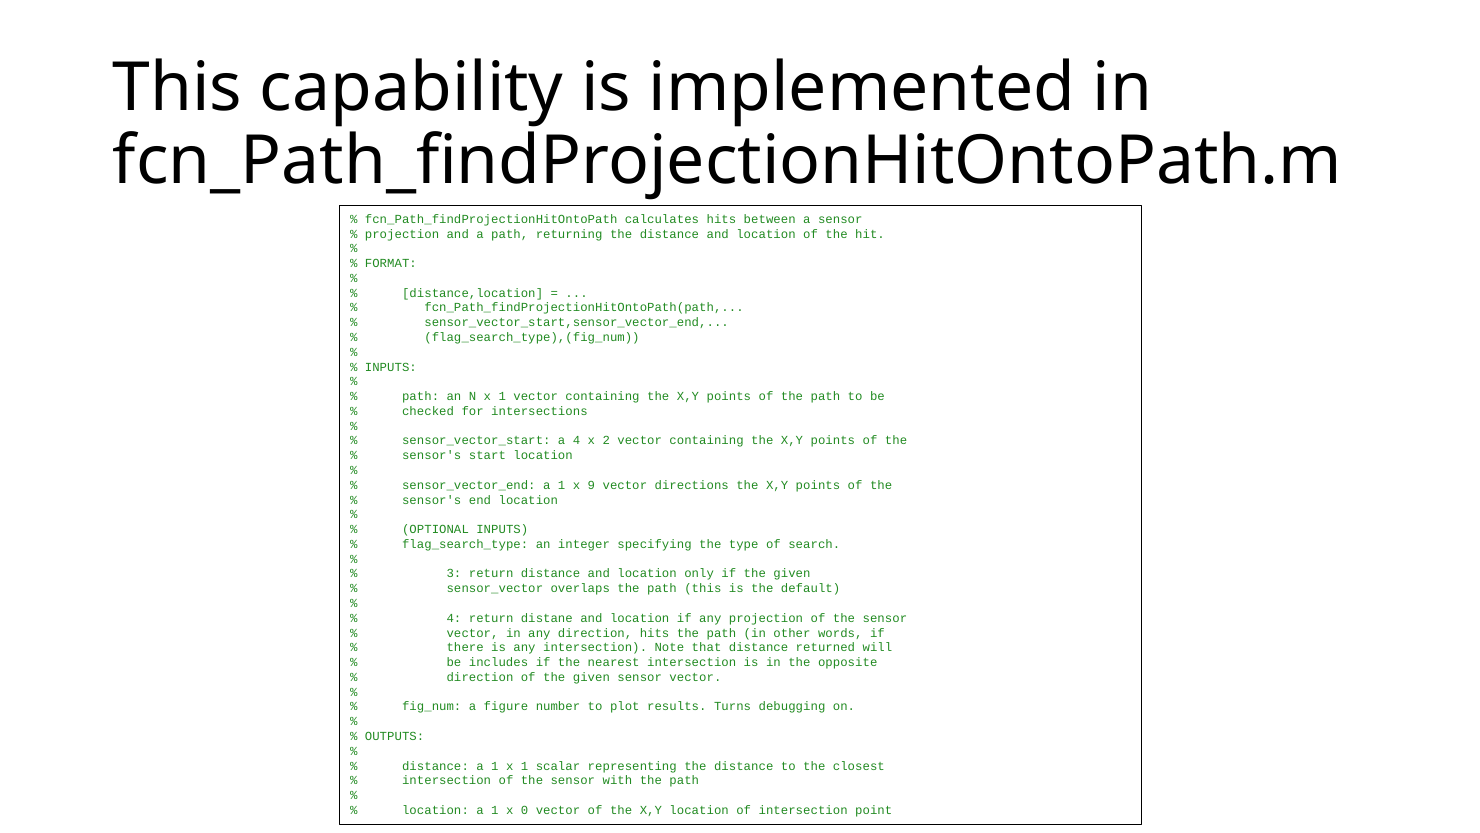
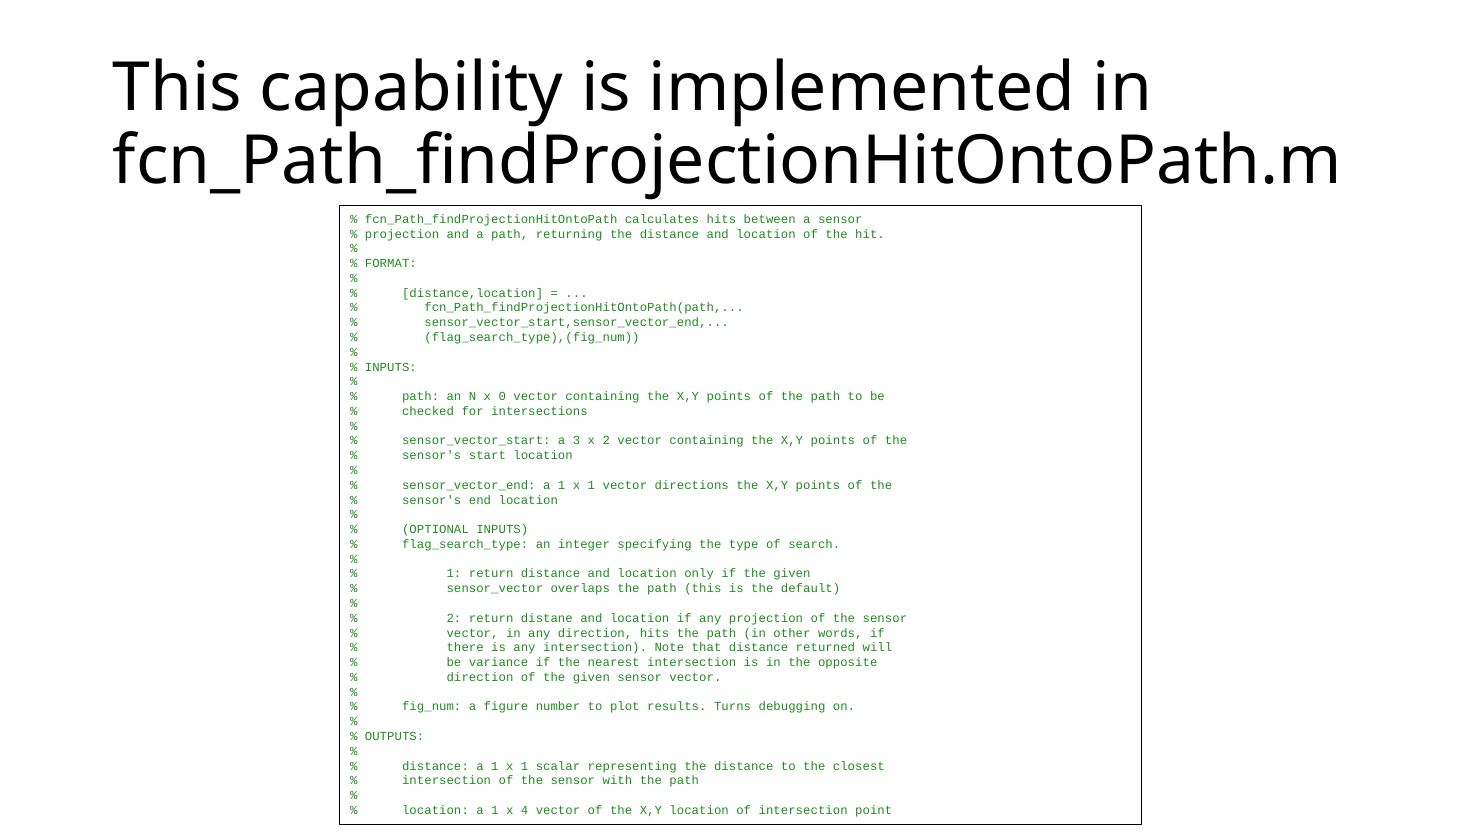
N x 1: 1 -> 0
a 4: 4 -> 3
9 at (591, 485): 9 -> 1
3 at (454, 574): 3 -> 1
4 at (454, 618): 4 -> 2
includes: includes -> variance
0: 0 -> 4
